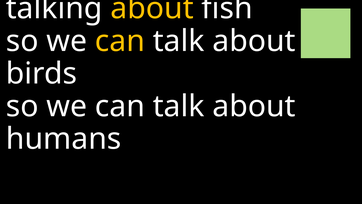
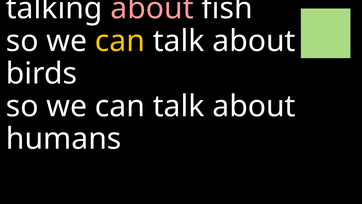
about at (152, 8) colour: yellow -> pink
